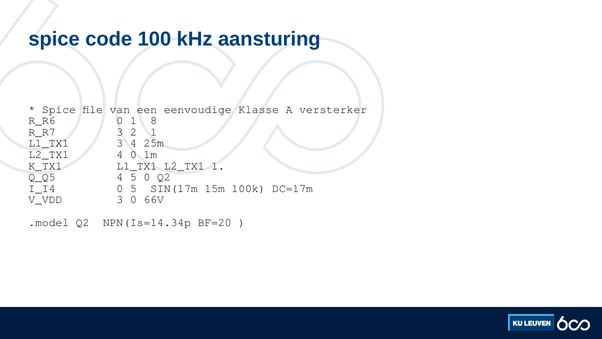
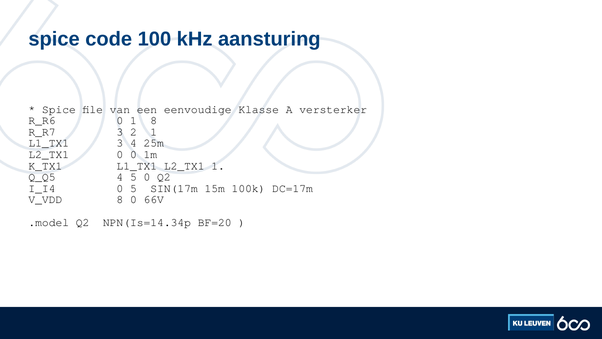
L2_TX1 4: 4 -> 0
V_VDD 3: 3 -> 8
